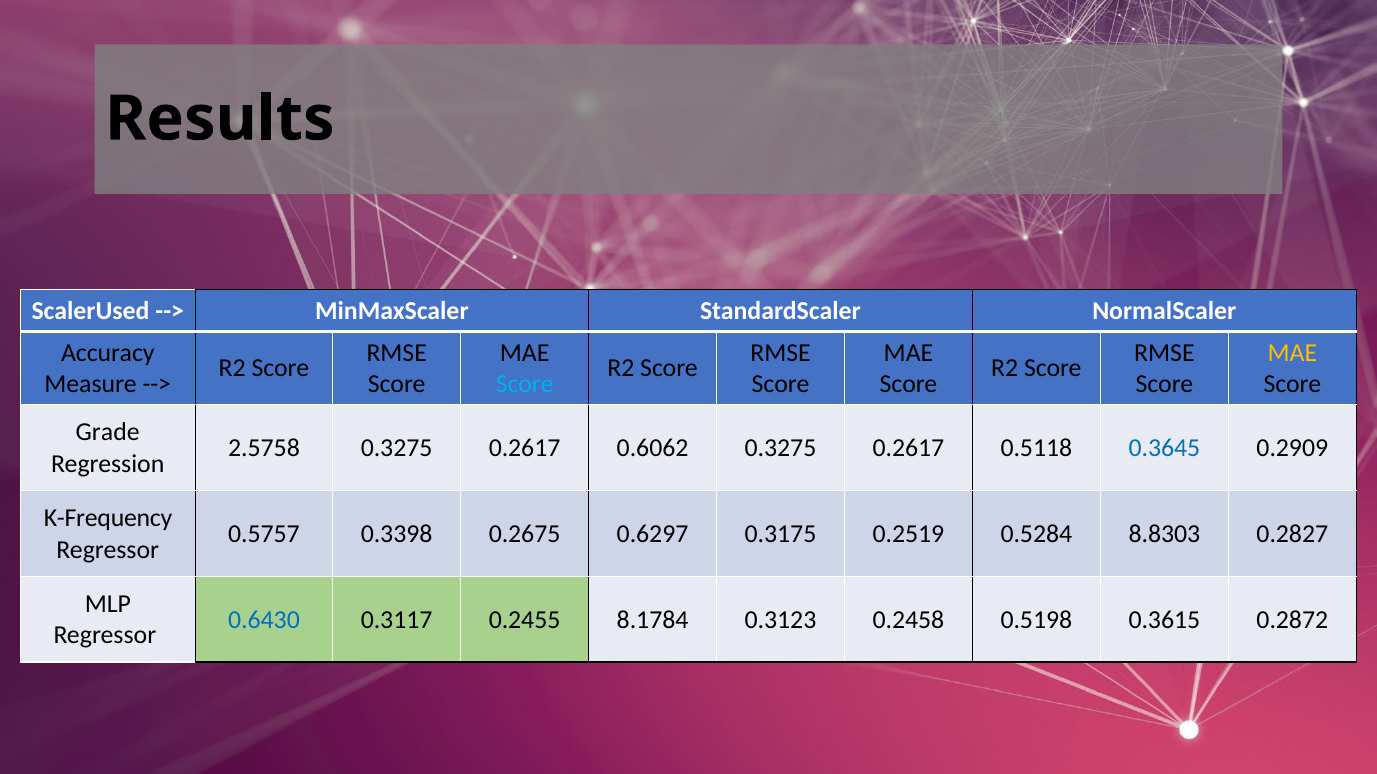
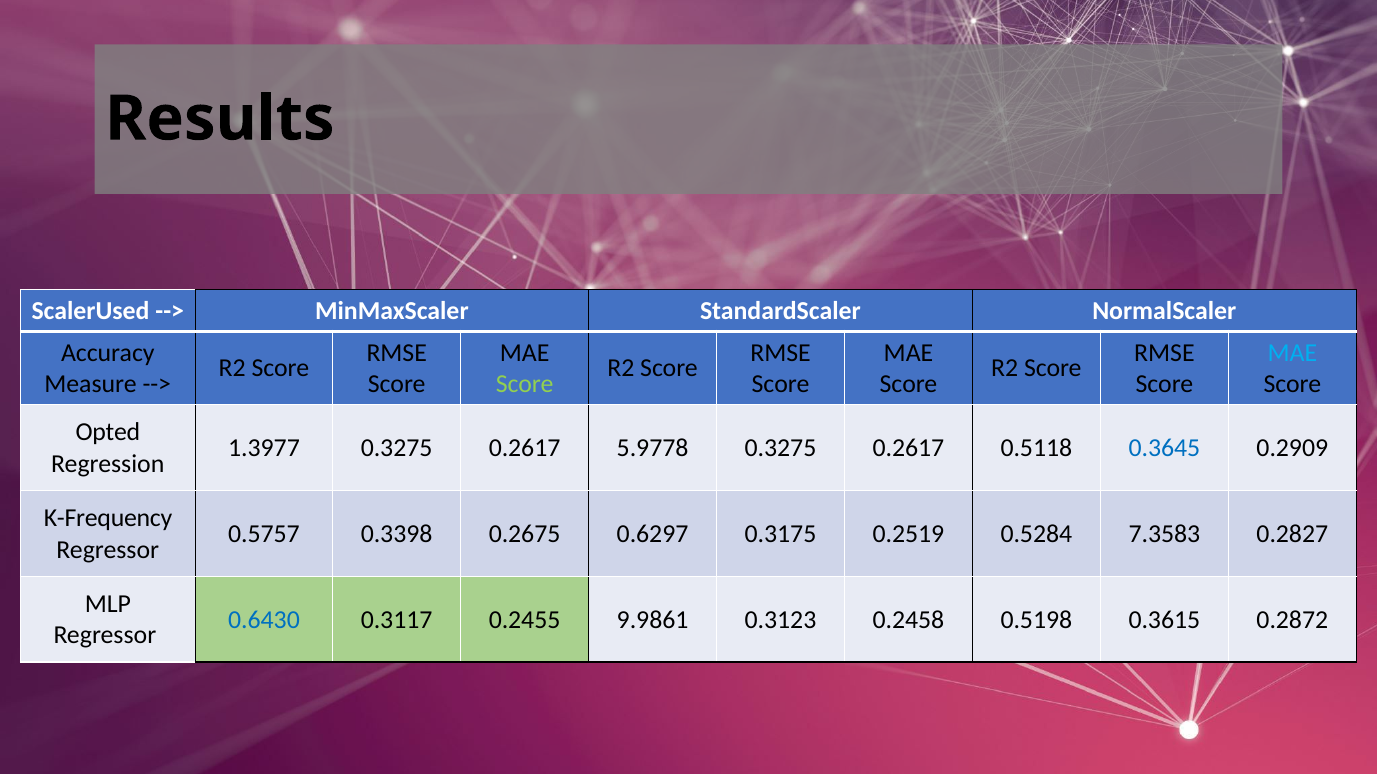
MAE at (1292, 353) colour: yellow -> light blue
Score at (525, 384) colour: light blue -> light green
Grade: Grade -> Opted
2.5758: 2.5758 -> 1.3977
0.6062: 0.6062 -> 5.9778
8.8303: 8.8303 -> 7.3583
8.1784: 8.1784 -> 9.9861
